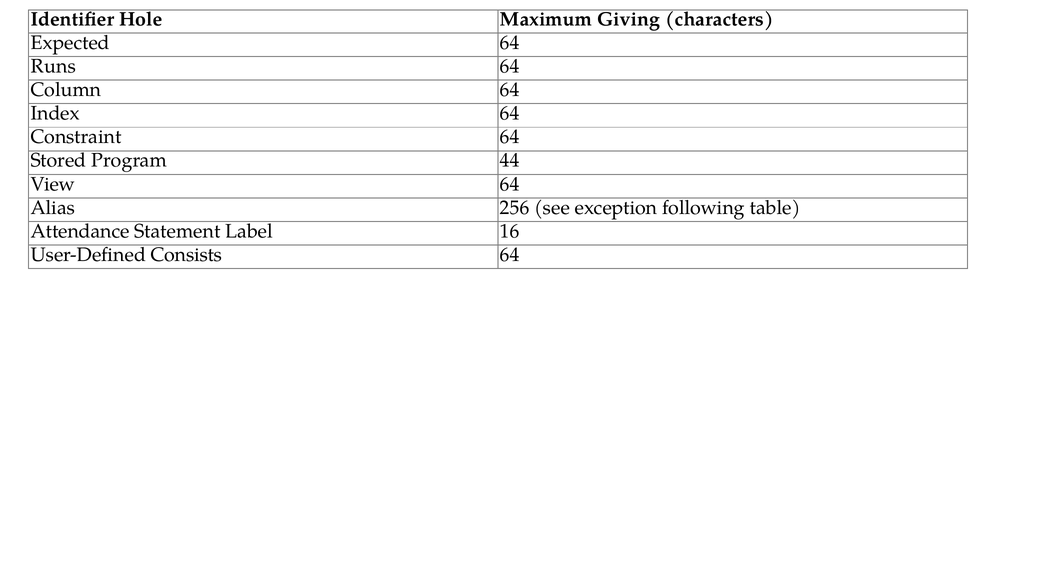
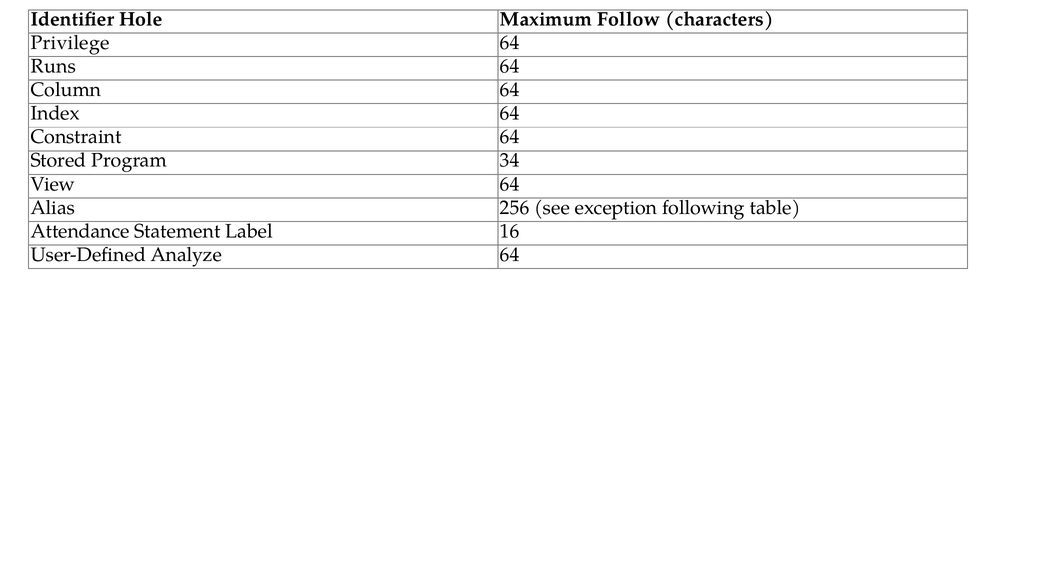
Giving: Giving -> Follow
Expected: Expected -> Privilege
44: 44 -> 34
Consists: Consists -> Analyze
